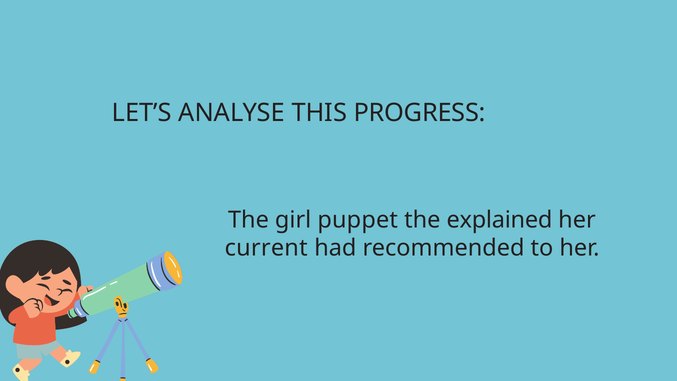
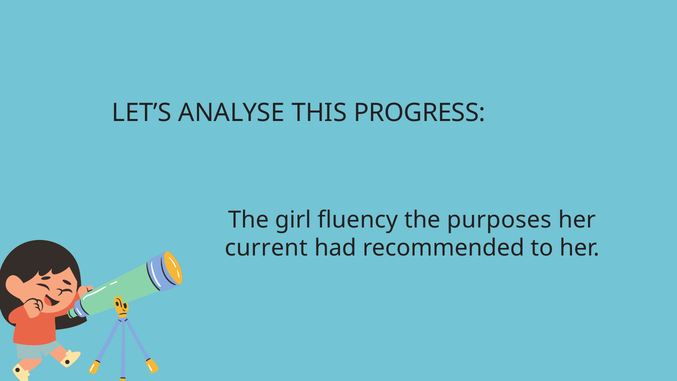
puppet: puppet -> fluency
explained: explained -> purposes
